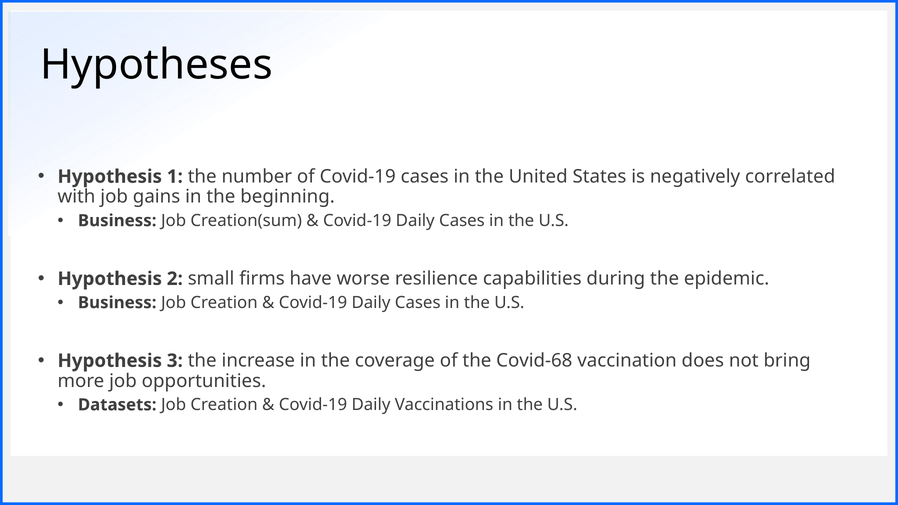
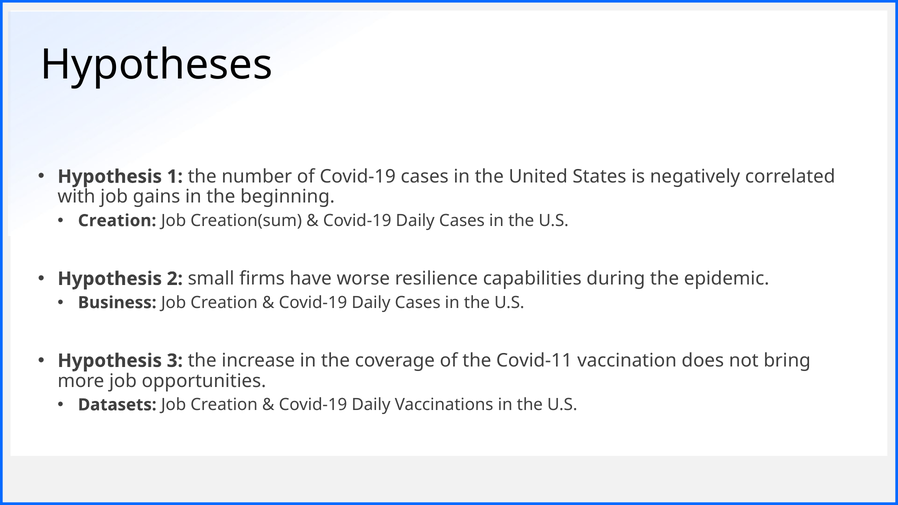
Business at (117, 221): Business -> Creation
Covid-68: Covid-68 -> Covid-11
